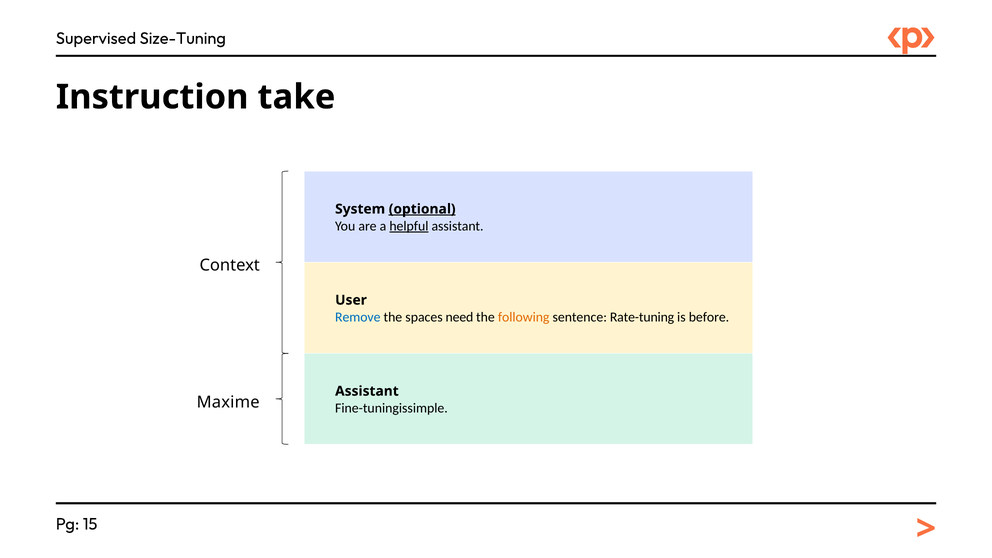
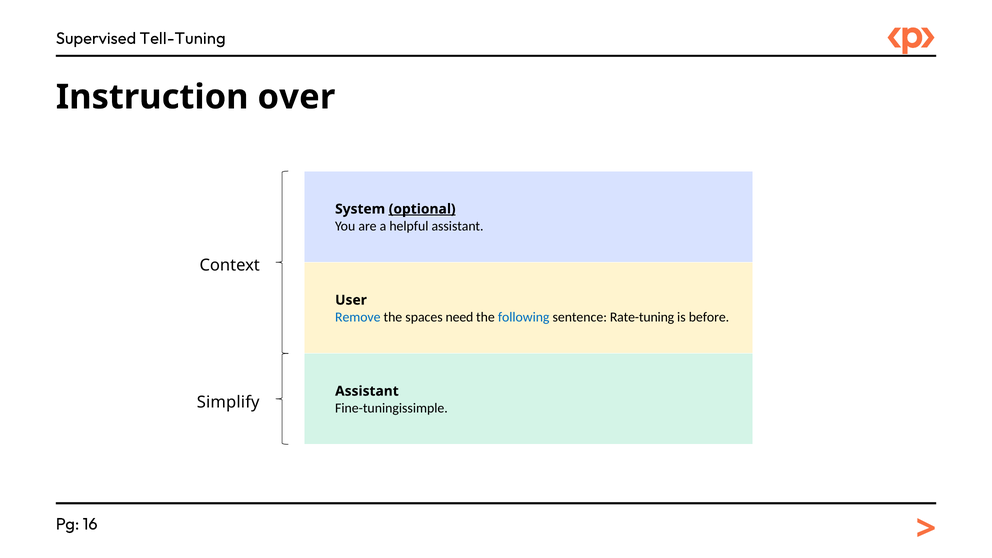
Size-Tuning: Size-Tuning -> Tell-Tuning
take: take -> over
helpful underline: present -> none
following colour: orange -> blue
Maxime: Maxime -> Simplify
15: 15 -> 16
